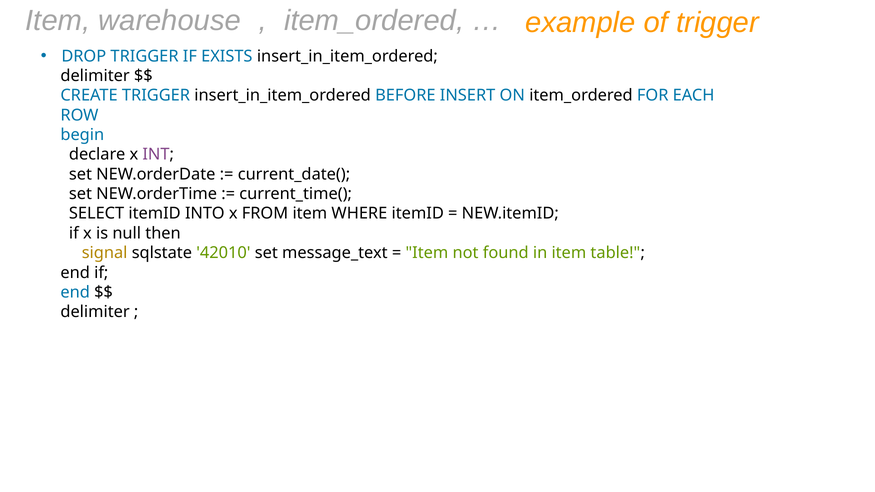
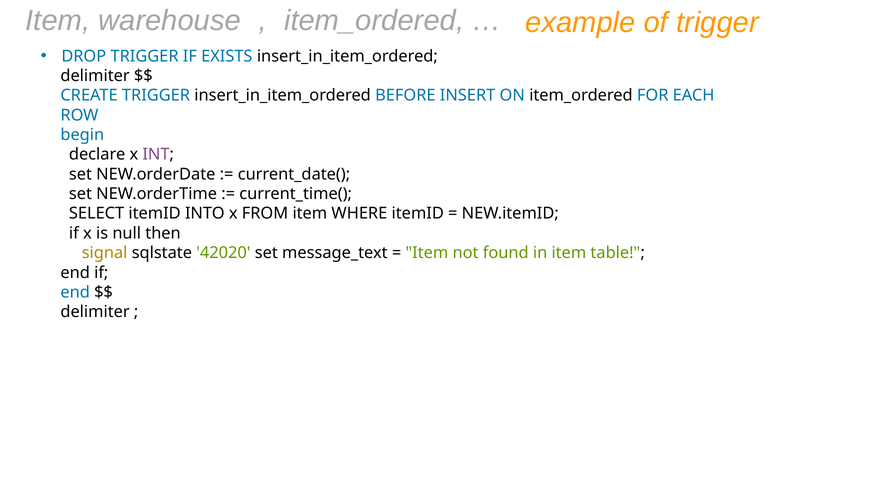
42010: 42010 -> 42020
